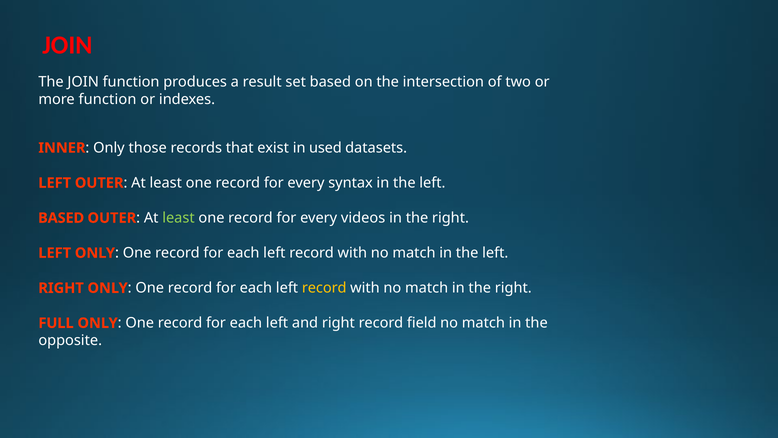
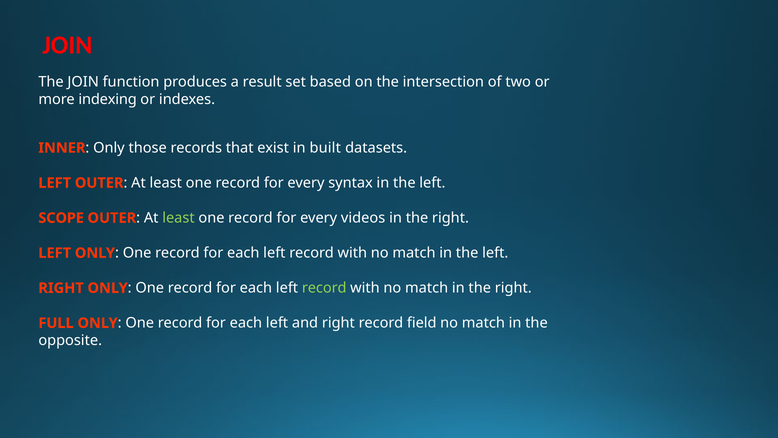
more function: function -> indexing
used: used -> built
BASED at (61, 218): BASED -> SCOPE
record at (324, 288) colour: yellow -> light green
